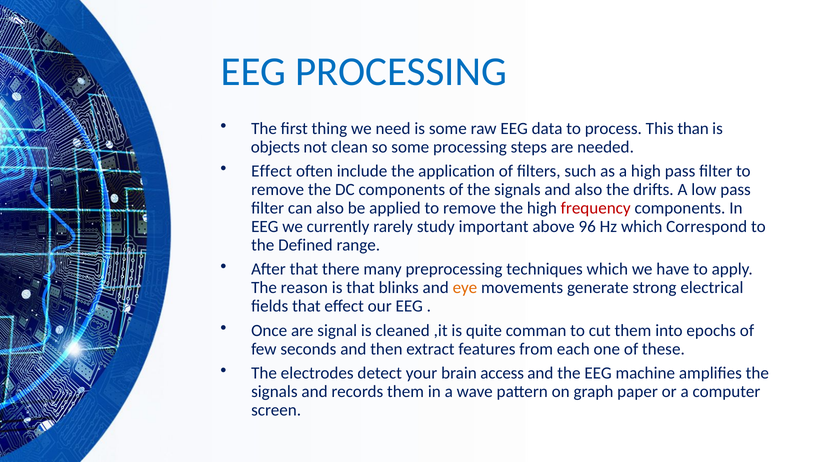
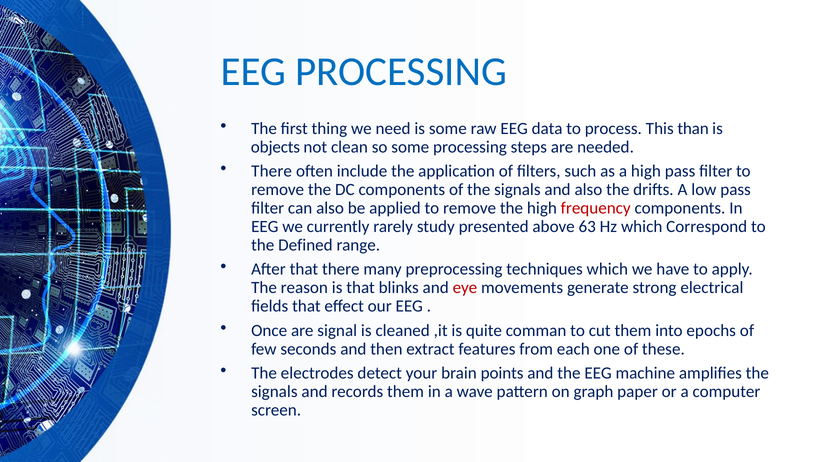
Effect at (272, 171): Effect -> There
important: important -> presented
96: 96 -> 63
eye colour: orange -> red
access: access -> points
